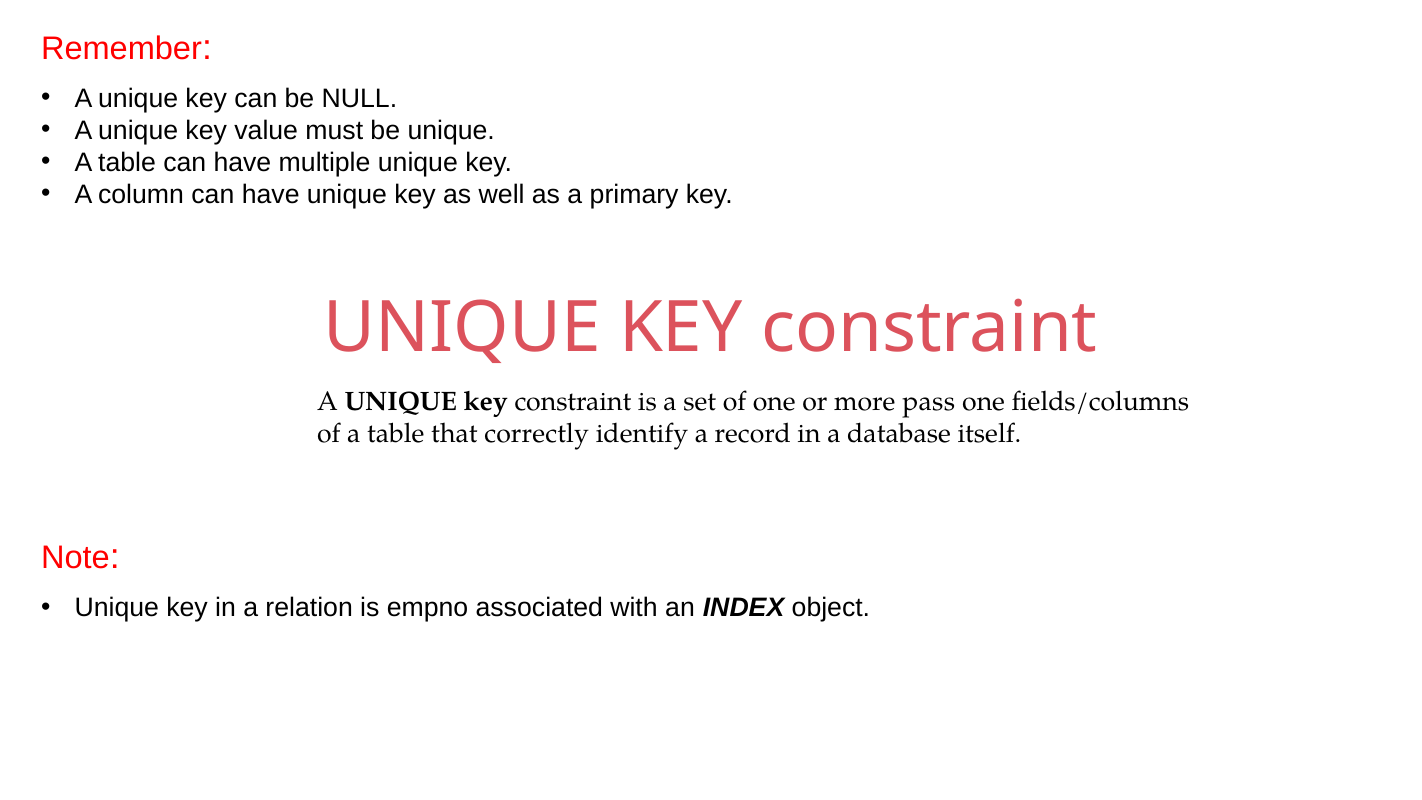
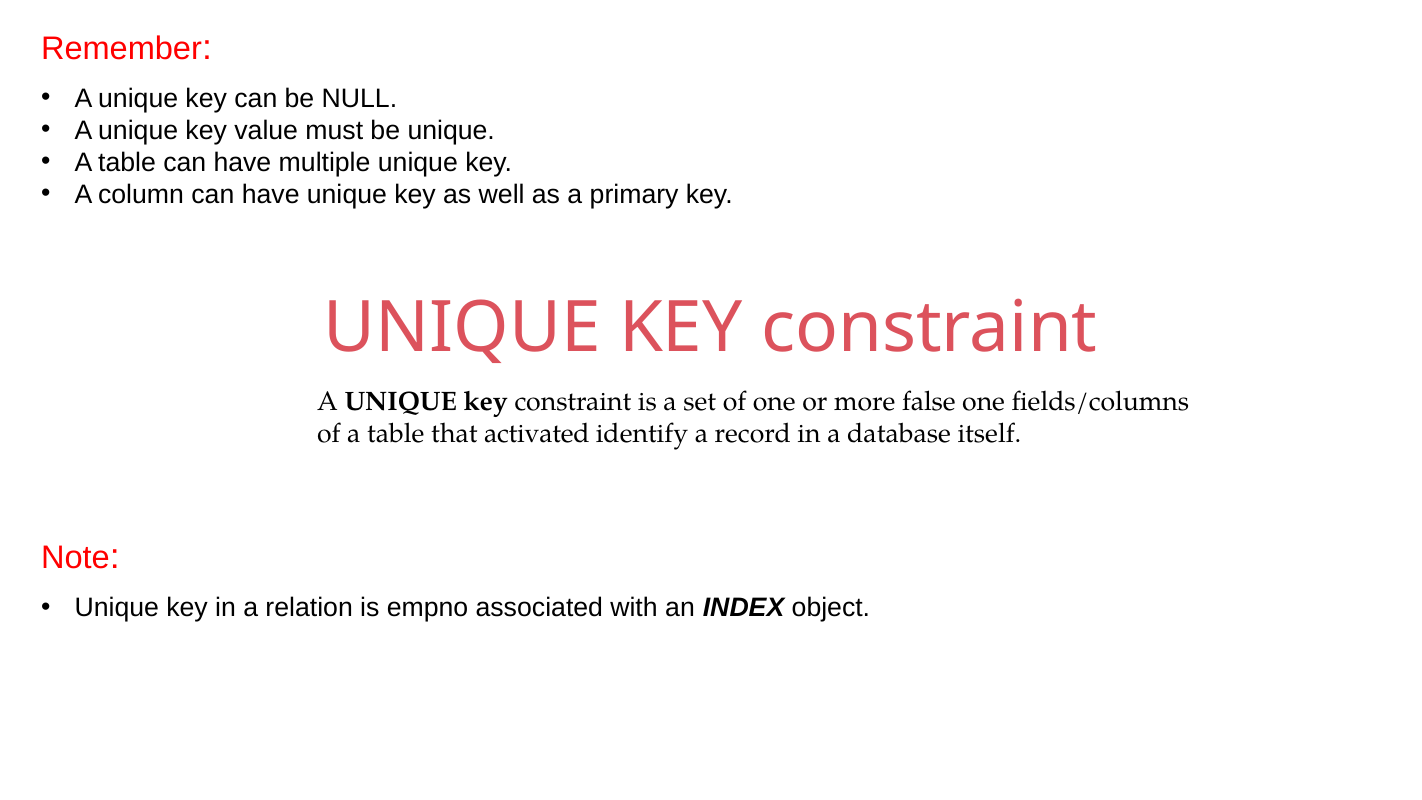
pass: pass -> false
correctly: correctly -> activated
